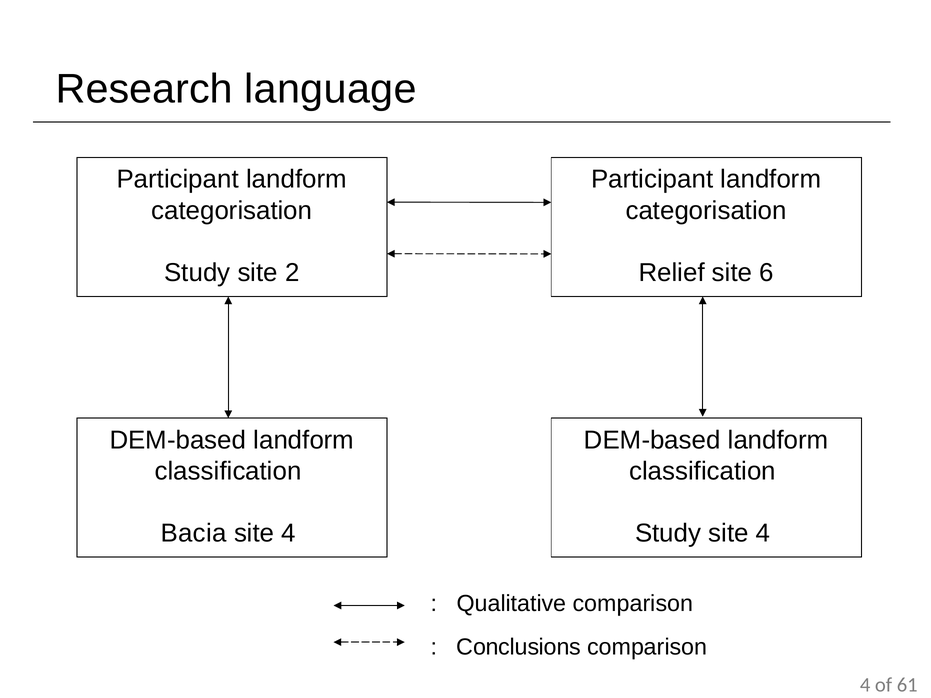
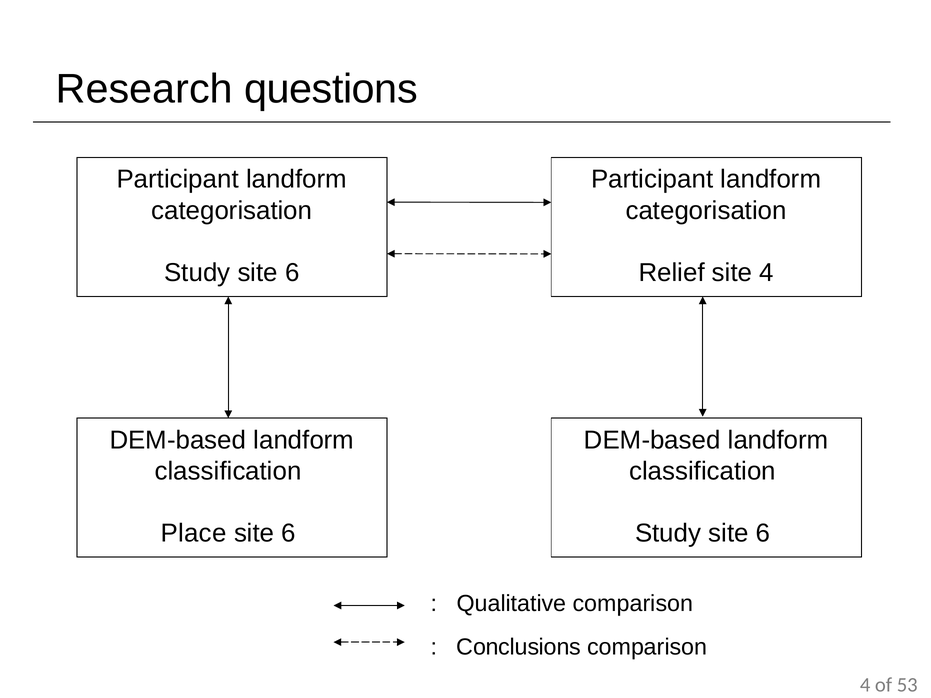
language: language -> questions
2 at (292, 273): 2 -> 6
site 6: 6 -> 4
Bacia: Bacia -> Place
4 at (289, 533): 4 -> 6
4 at (763, 533): 4 -> 6
61: 61 -> 53
